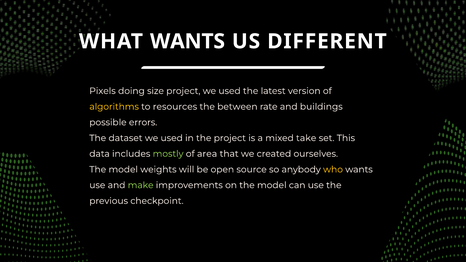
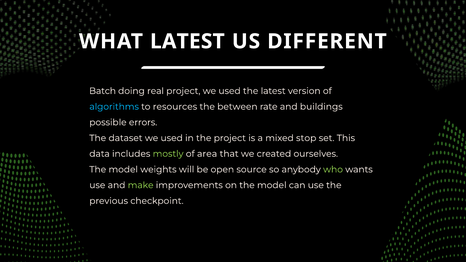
WANTS at (188, 41): WANTS -> LATEST
Pixels: Pixels -> Batch
size: size -> real
algorithms colour: yellow -> light blue
take: take -> stop
who colour: yellow -> light green
